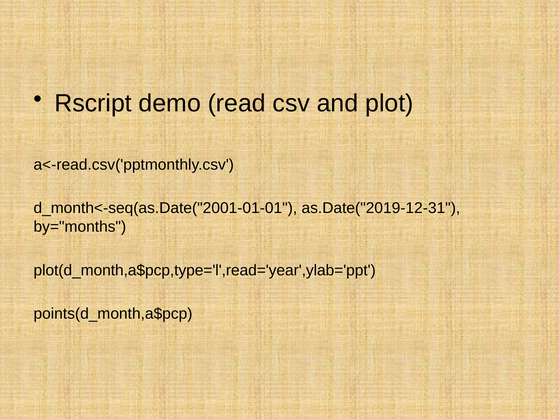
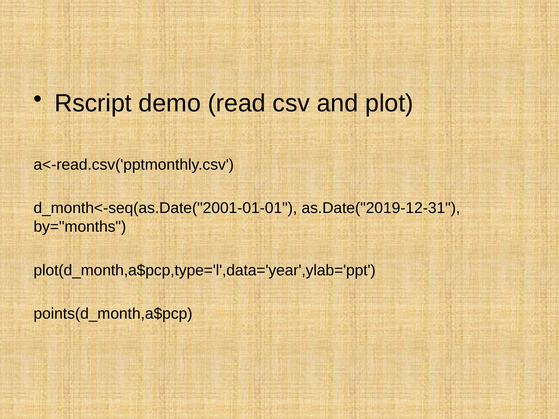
plot(d_month,a$pcp,type='l',read='year',ylab='ppt: plot(d_month,a$pcp,type='l',read='year',ylab='ppt -> plot(d_month,a$pcp,type='l',data='year',ylab='ppt
